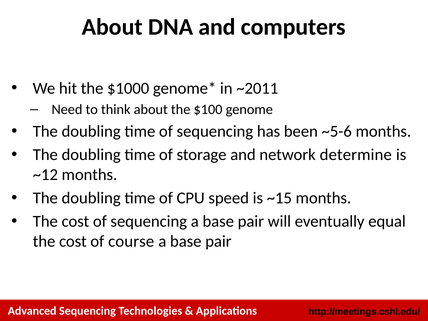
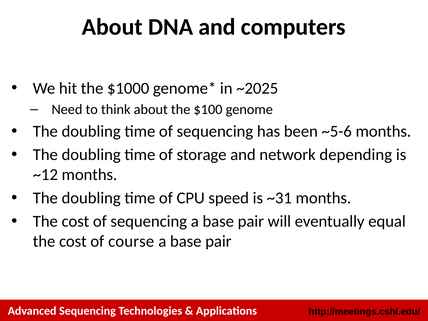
~2011: ~2011 -> ~2025
determine: determine -> depending
~15: ~15 -> ~31
